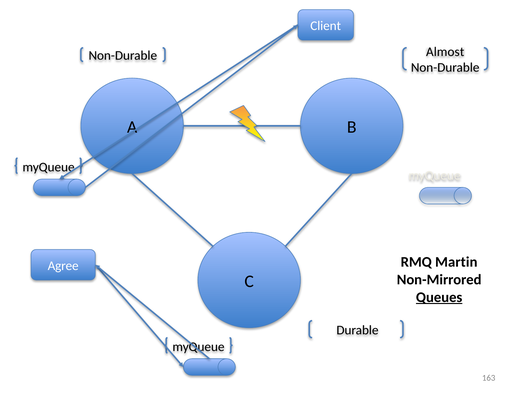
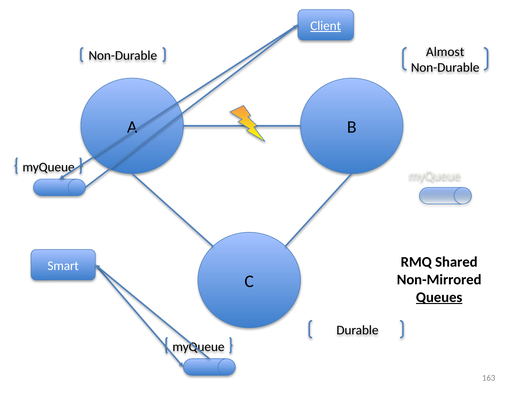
Client underline: none -> present
Martin: Martin -> Shared
Agree: Agree -> Smart
